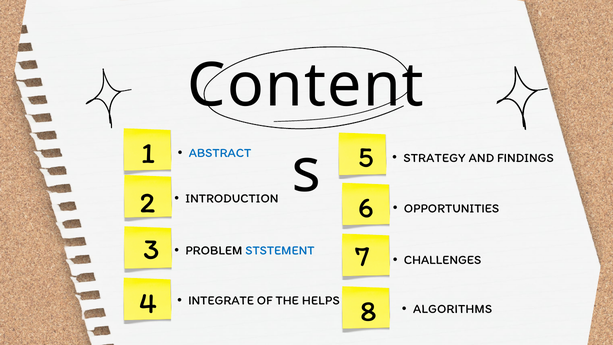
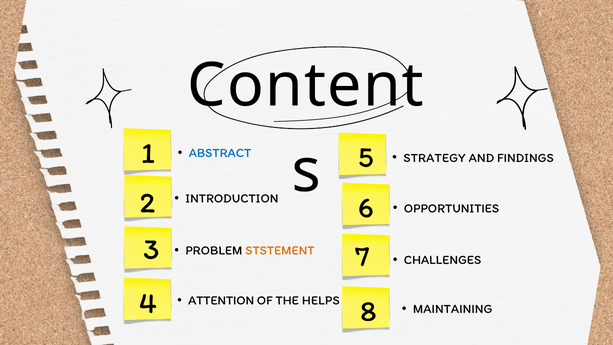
STSTEMENT colour: blue -> orange
INTEGRATE: INTEGRATE -> ATTENTION
ALGORITHMS: ALGORITHMS -> MAINTAINING
